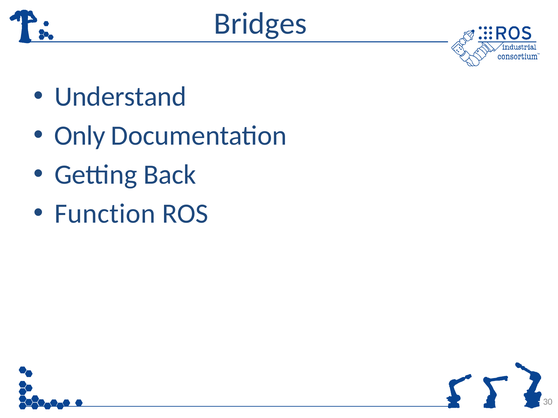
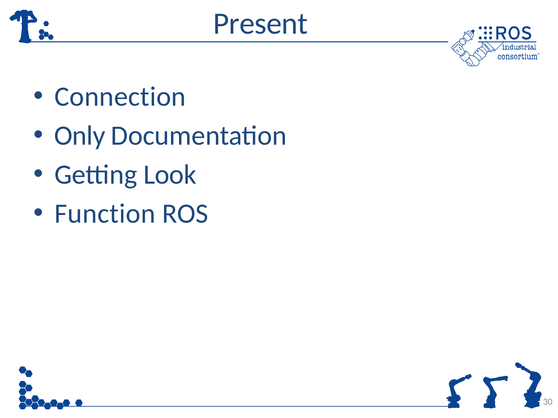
Bridges: Bridges -> Present
Understand: Understand -> Connection
Back: Back -> Look
